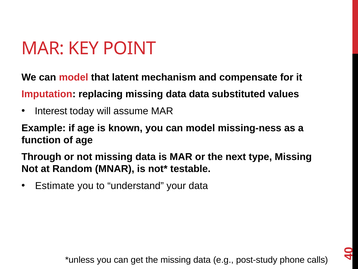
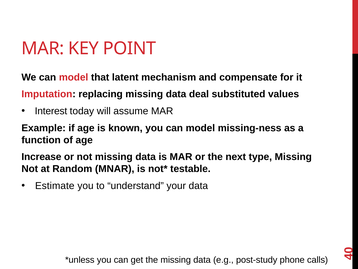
data data: data -> deal
Through: Through -> Increase
